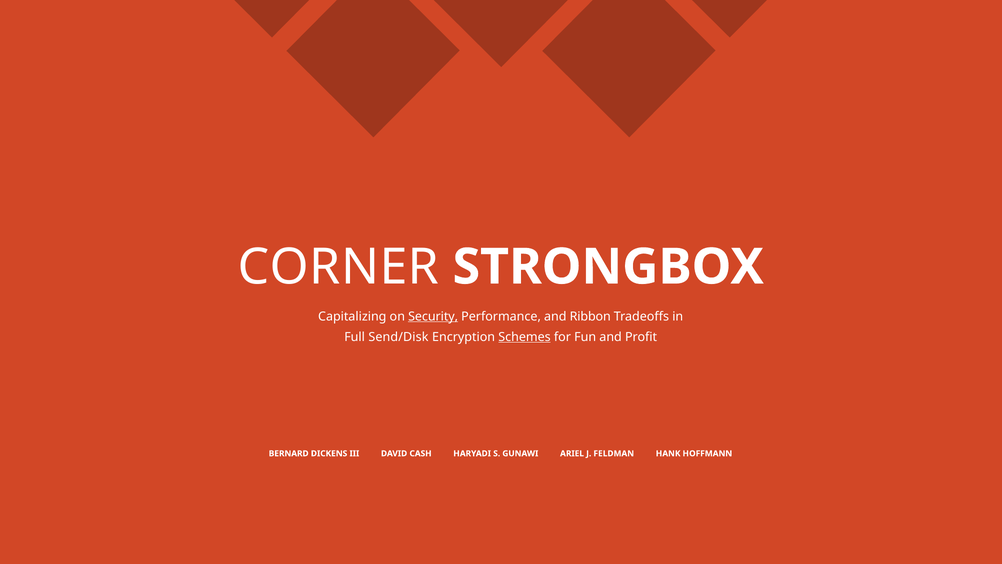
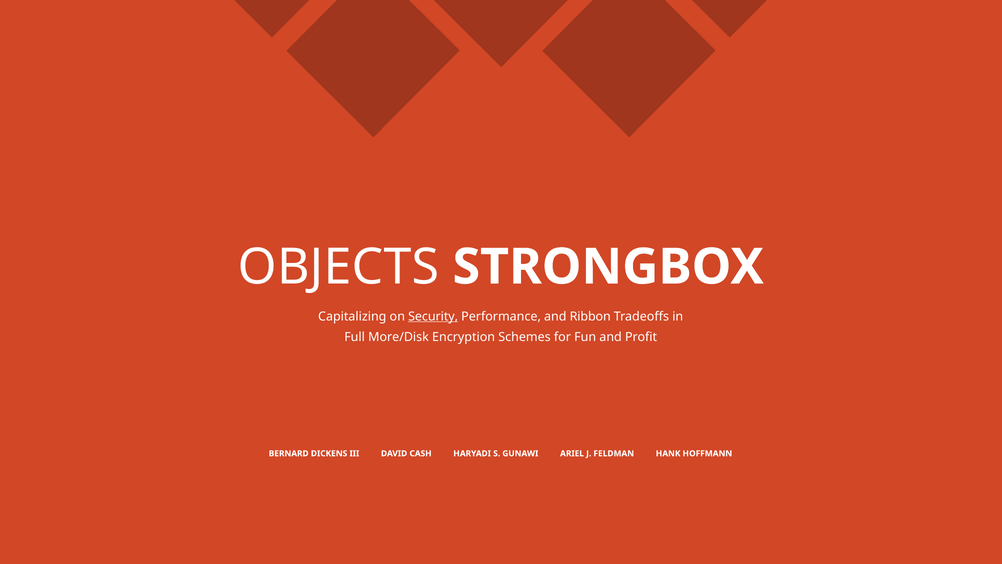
CORNER: CORNER -> OBJECTS
Send/Disk: Send/Disk -> More/Disk
Schemes underline: present -> none
